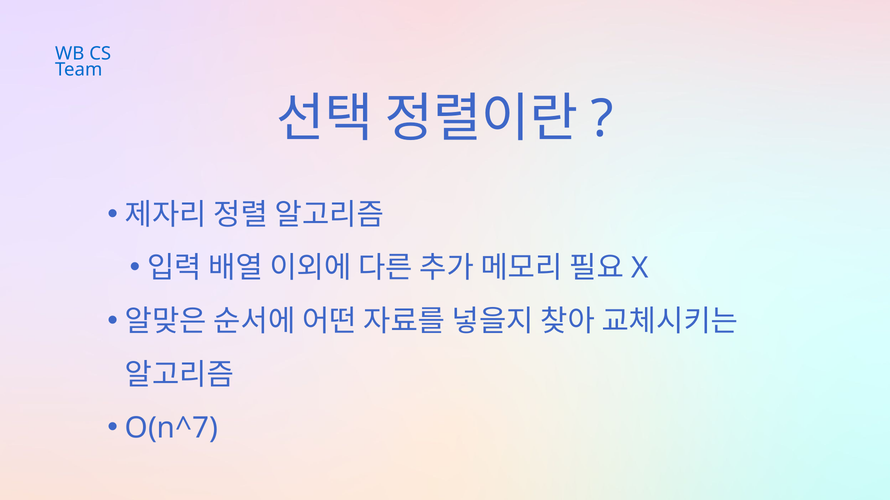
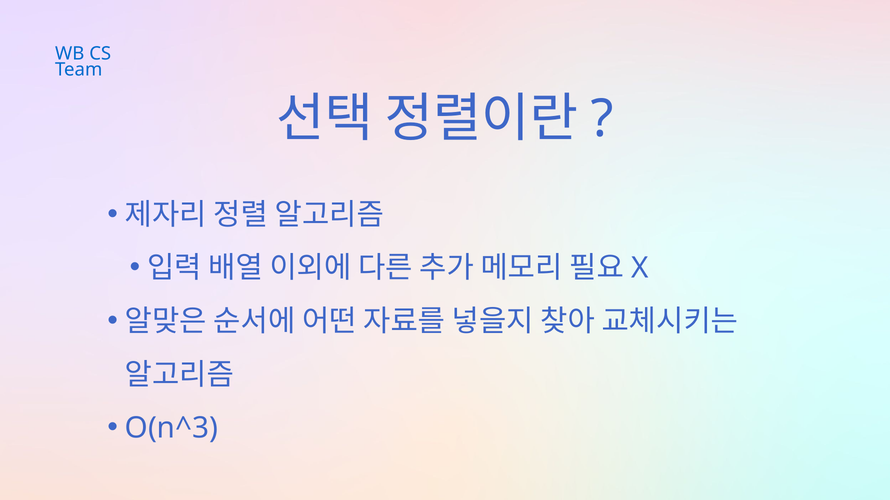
O(n^7: O(n^7 -> O(n^3
